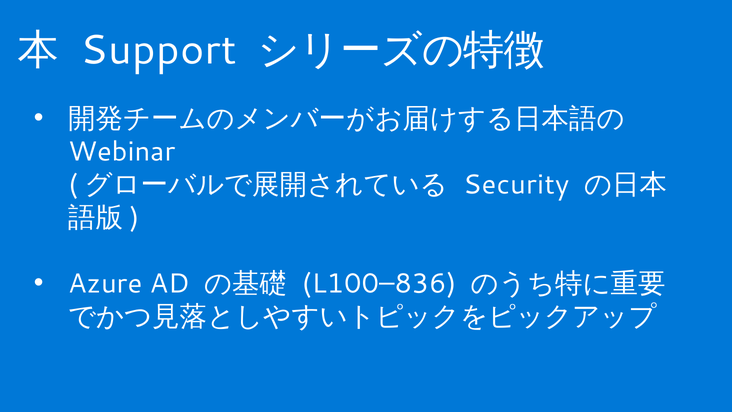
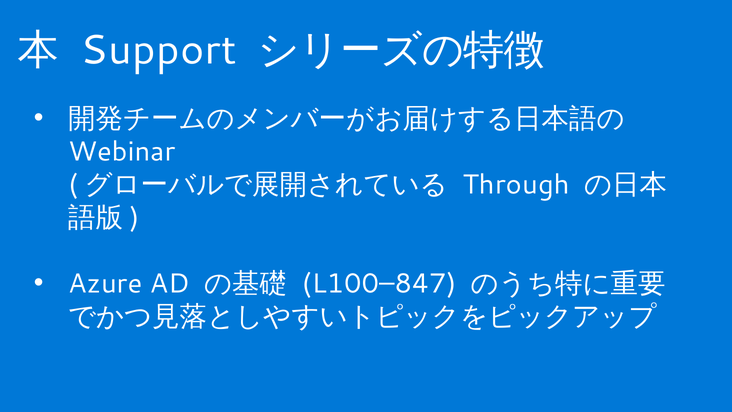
Security: Security -> Through
L100–836: L100–836 -> L100–847
